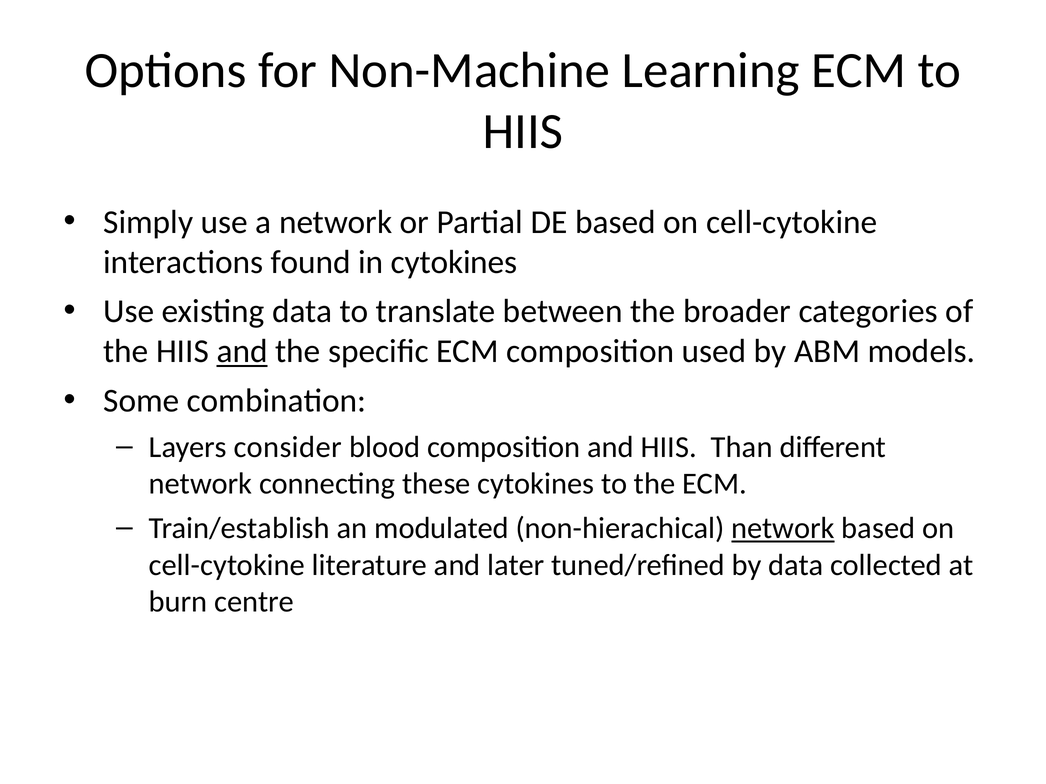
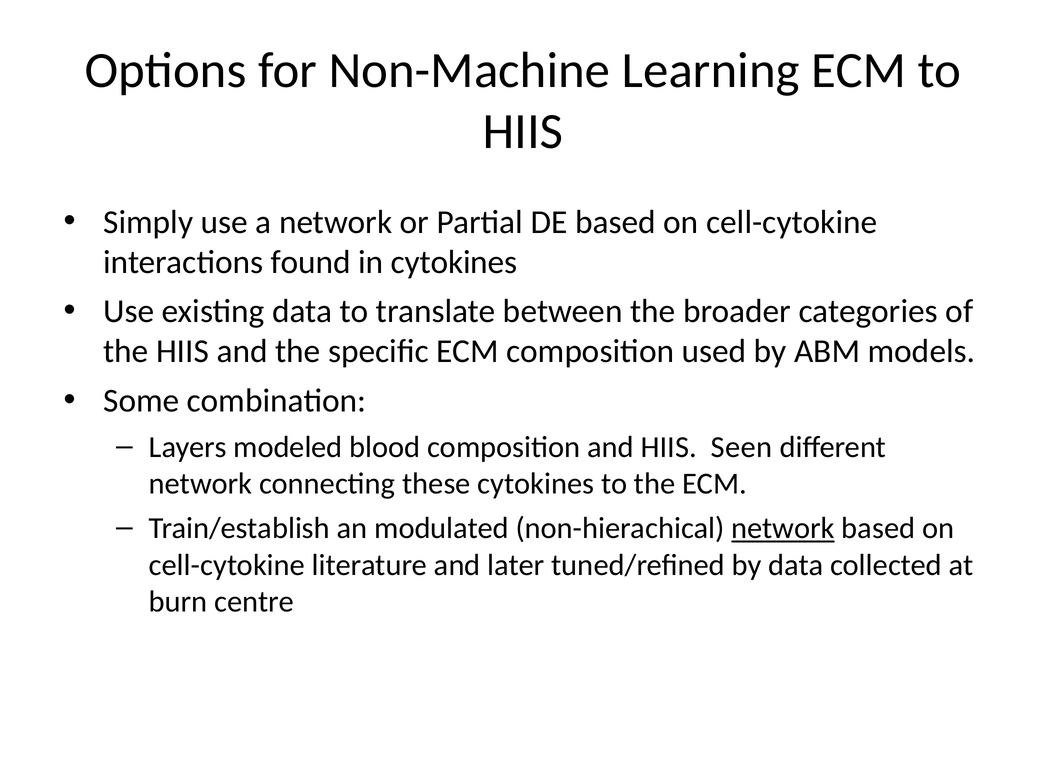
and at (242, 352) underline: present -> none
consider: consider -> modeled
Than: Than -> Seen
